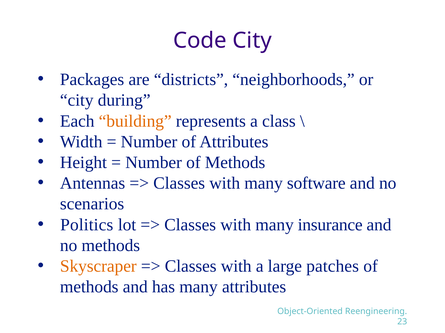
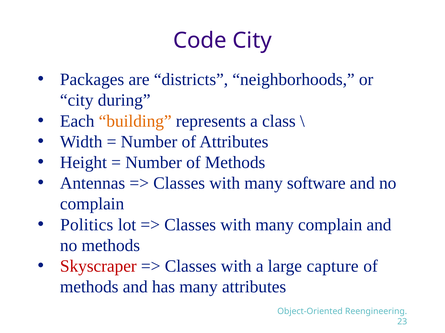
scenarios at (92, 204): scenarios -> complain
many insurance: insurance -> complain
Skyscraper colour: orange -> red
patches: patches -> capture
